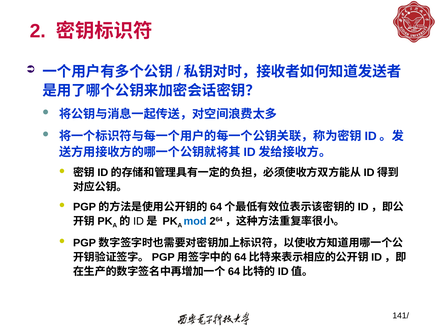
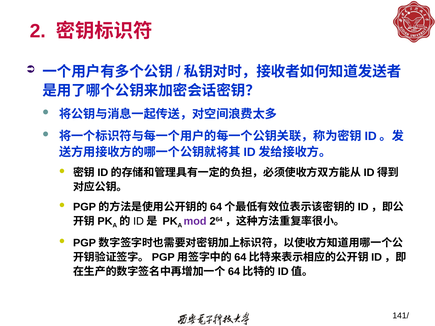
mod colour: blue -> purple
